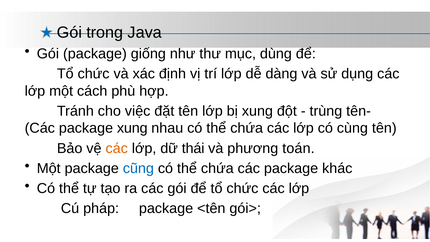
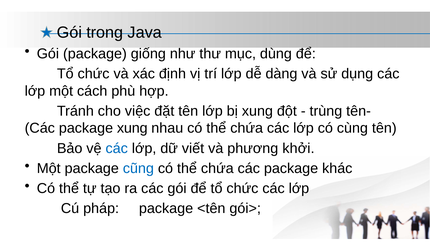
các at (117, 148) colour: orange -> blue
thái: thái -> viết
toán: toán -> khởi
